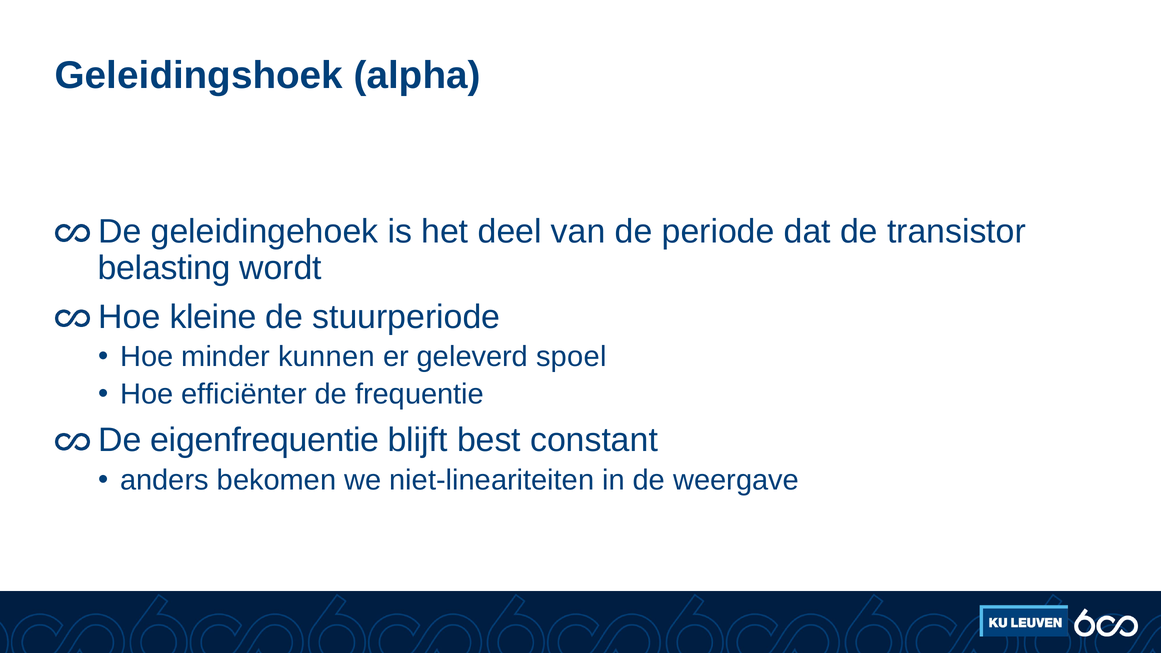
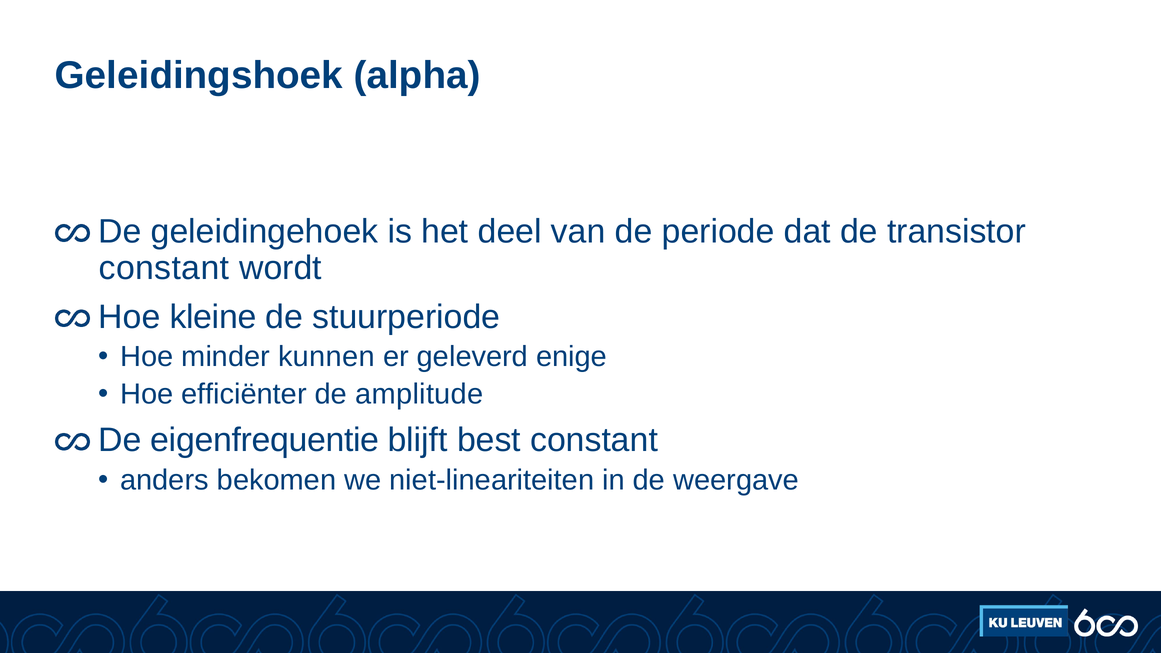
belasting at (164, 268): belasting -> constant
spoel: spoel -> enige
frequentie: frequentie -> amplitude
